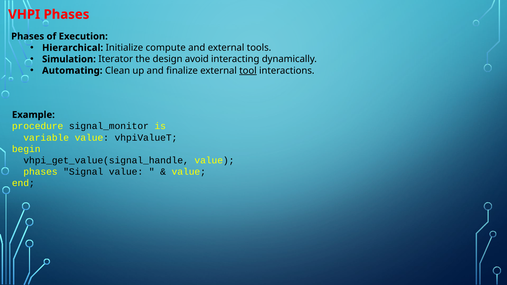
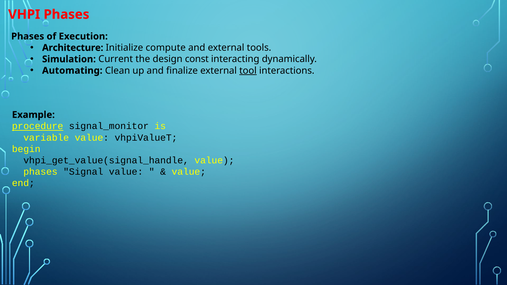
Hierarchical: Hierarchical -> Architecture
Iterator: Iterator -> Current
avoid: avoid -> const
procedure underline: none -> present
